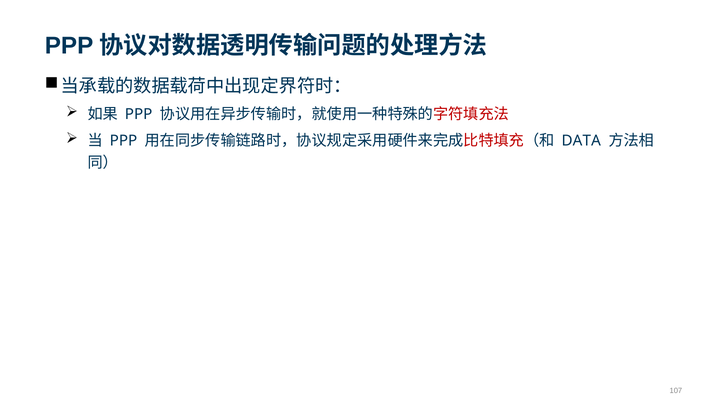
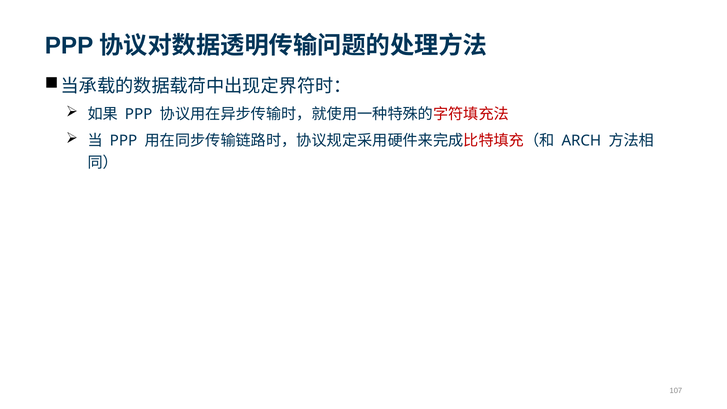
DATA: DATA -> ARCH
